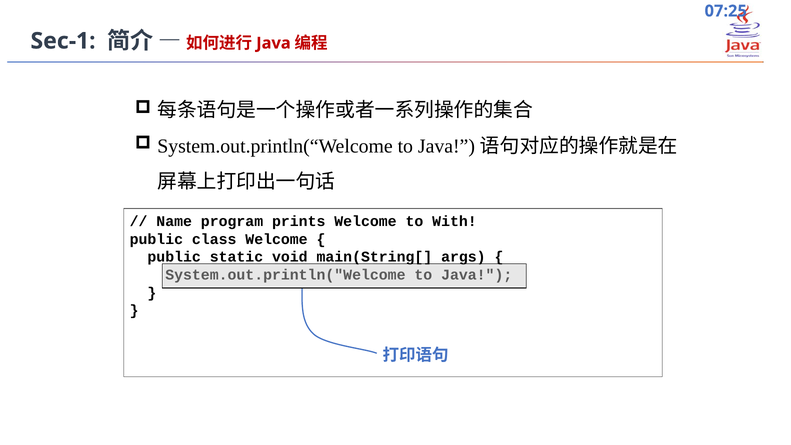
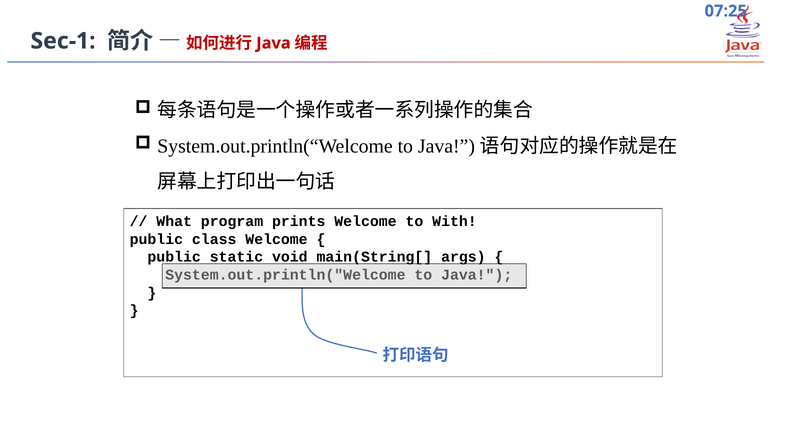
Name: Name -> What
